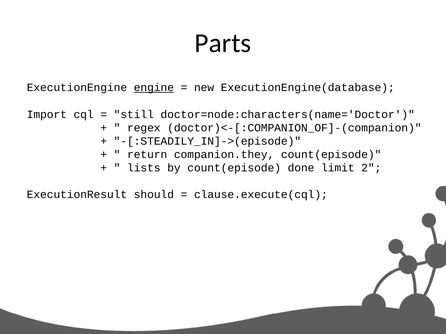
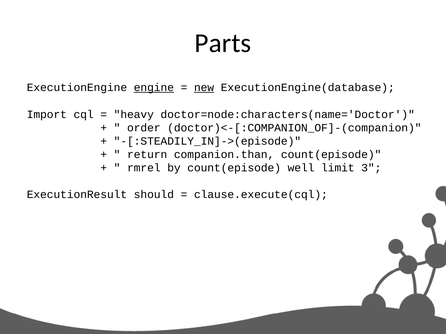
new underline: none -> present
still: still -> heavy
regex: regex -> order
companion.they: companion.they -> companion.than
lists: lists -> rmrel
done: done -> well
2: 2 -> 3
